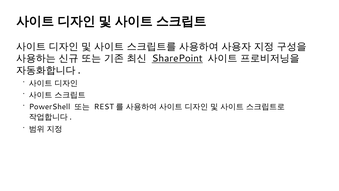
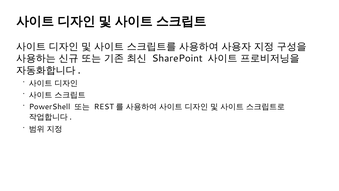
SharePoint underline: present -> none
